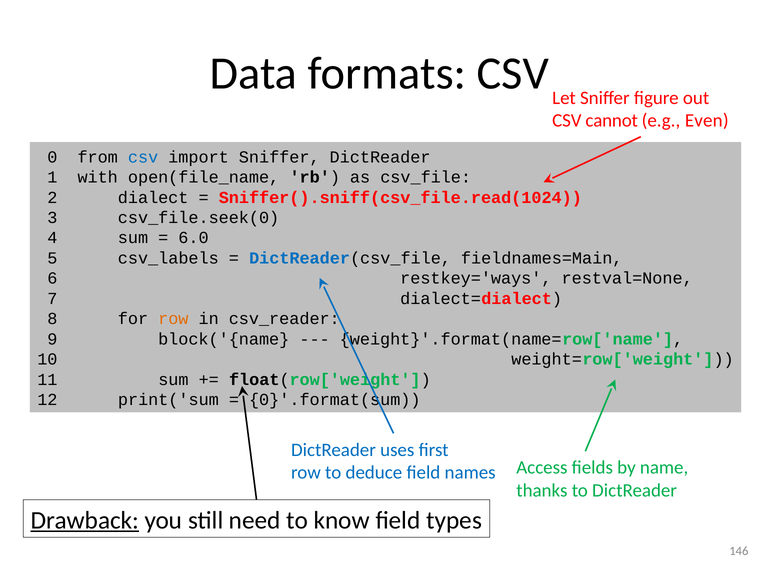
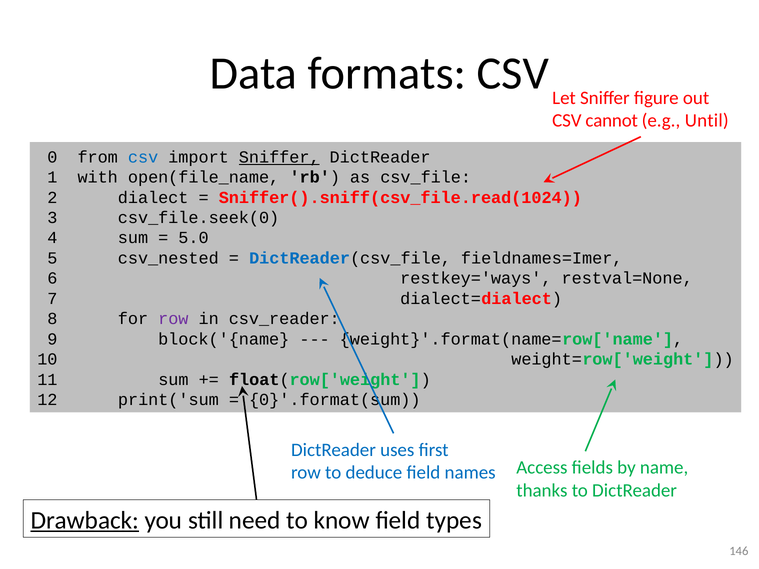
Even: Even -> Until
Sniffer at (279, 157) underline: none -> present
6.0: 6.0 -> 5.0
csv_labels: csv_labels -> csv_nested
fieldnames=Main: fieldnames=Main -> fieldnames=Imer
row at (173, 319) colour: orange -> purple
